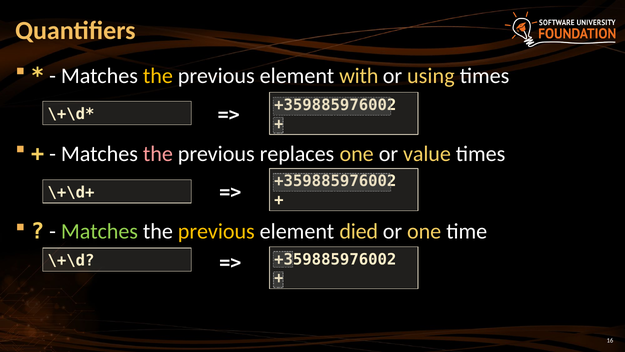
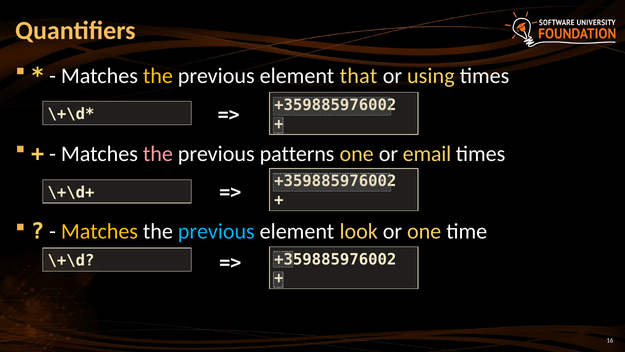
with: with -> that
replaces: replaces -> patterns
value: value -> email
Matches at (99, 231) colour: light green -> yellow
previous at (216, 231) colour: yellow -> light blue
died: died -> look
